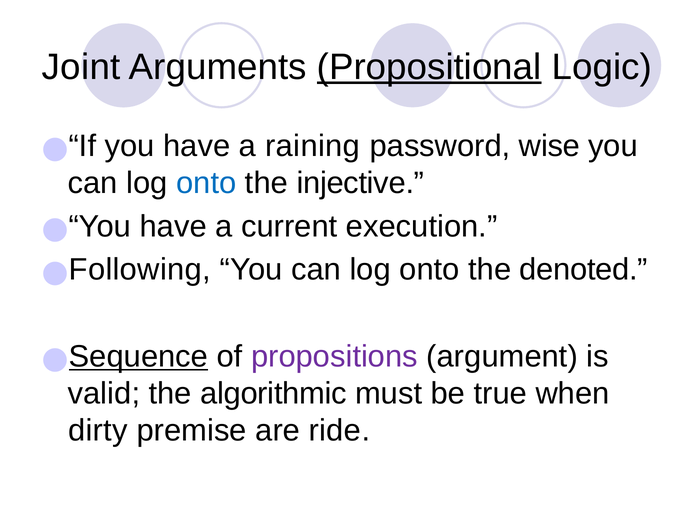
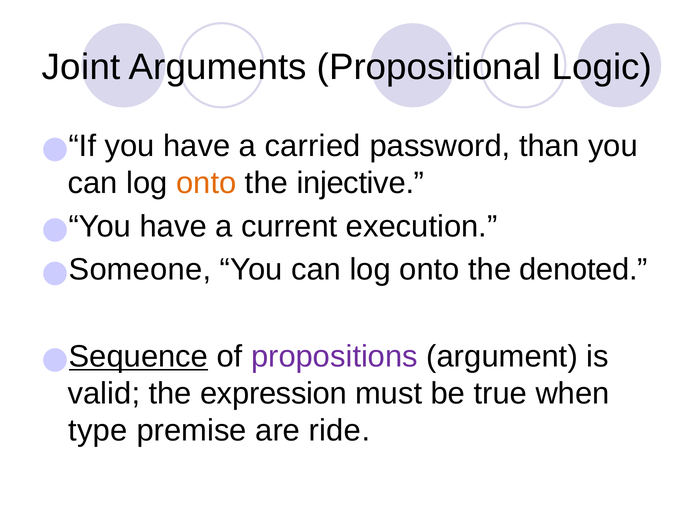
Propositional underline: present -> none
raining: raining -> carried
wise: wise -> than
onto at (206, 183) colour: blue -> orange
Following: Following -> Someone
algorithmic: algorithmic -> expression
dirty: dirty -> type
